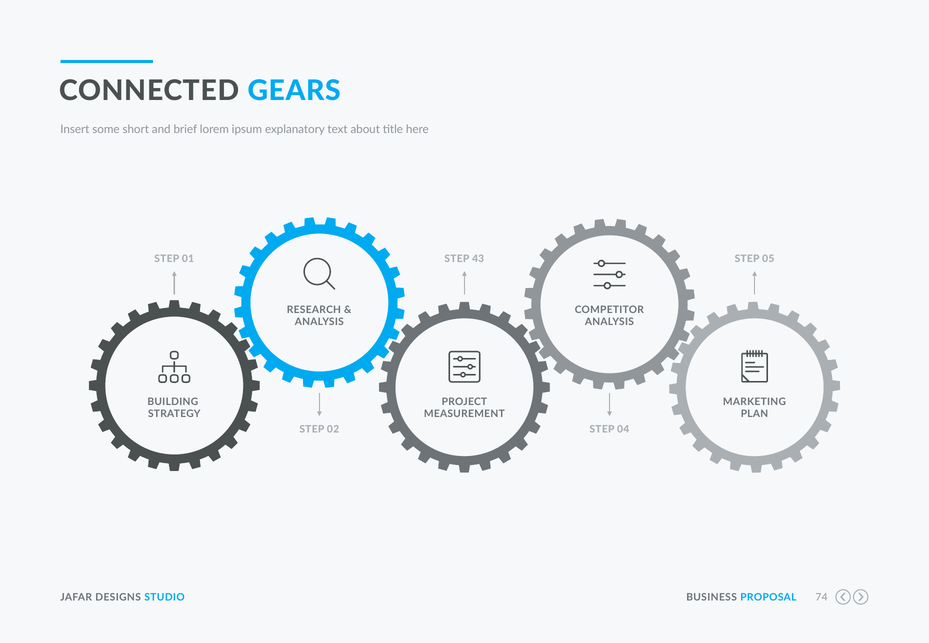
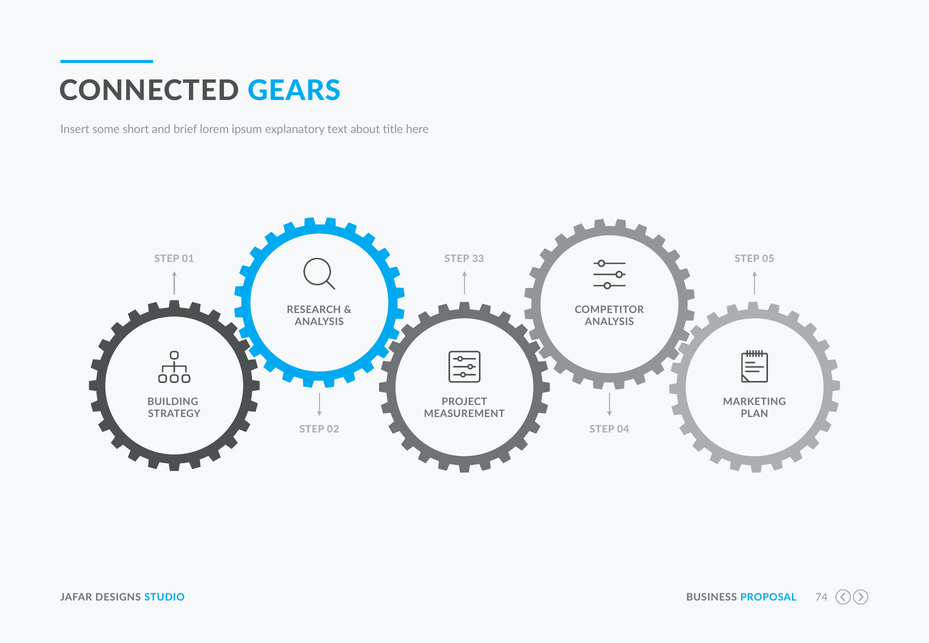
43: 43 -> 33
